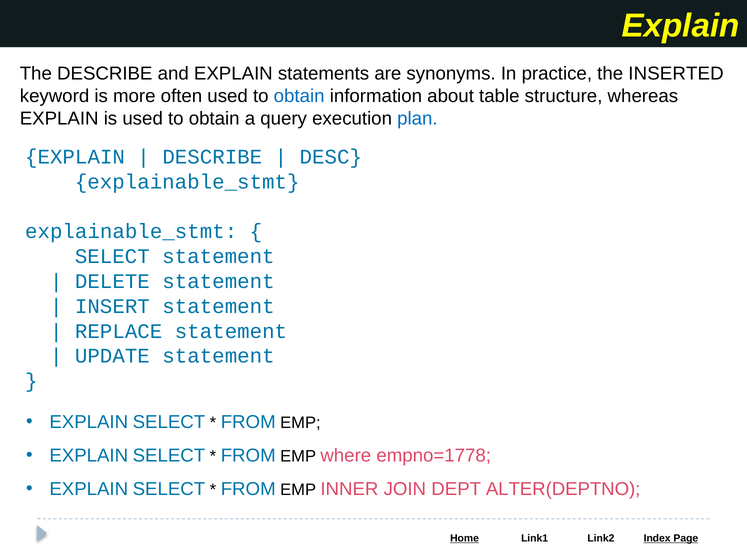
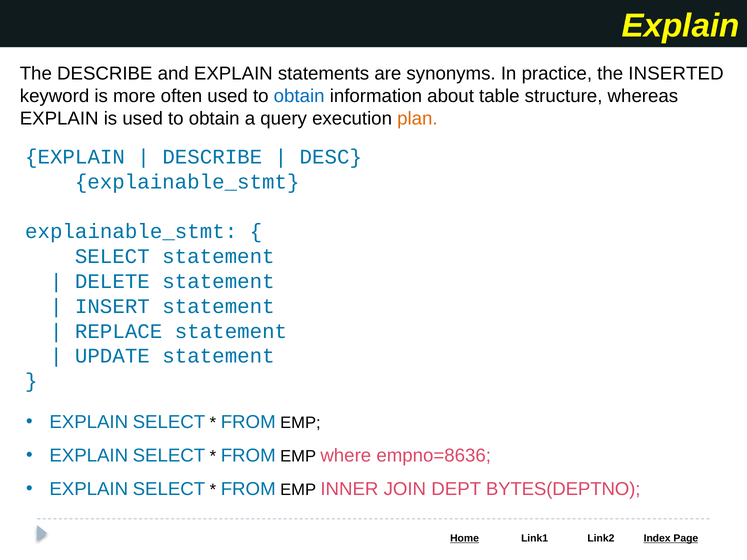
plan colour: blue -> orange
empno=1778: empno=1778 -> empno=8636
ALTER(DEPTNO: ALTER(DEPTNO -> BYTES(DEPTNO
